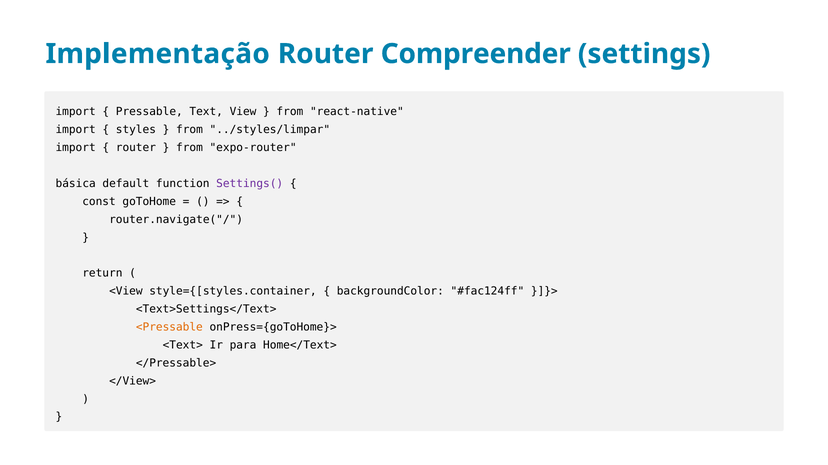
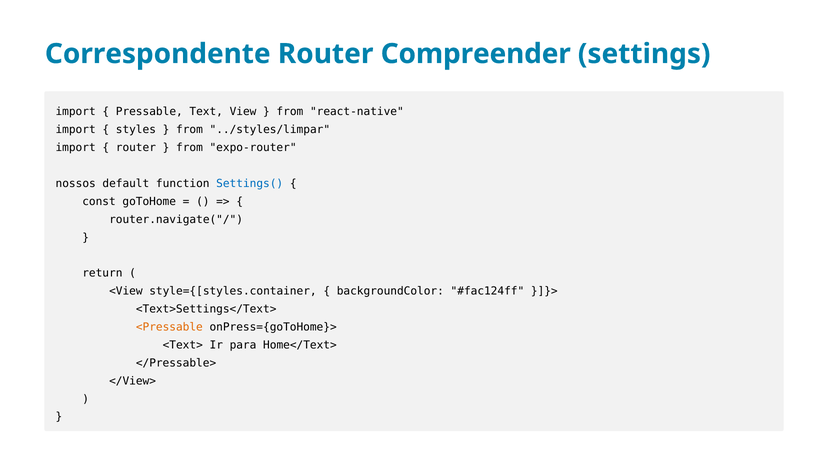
Implementação: Implementação -> Correspondente
básica: básica -> nossos
Settings( colour: purple -> blue
